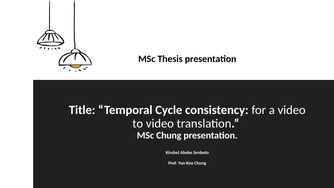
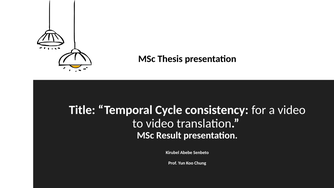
MSc Chung: Chung -> Result
